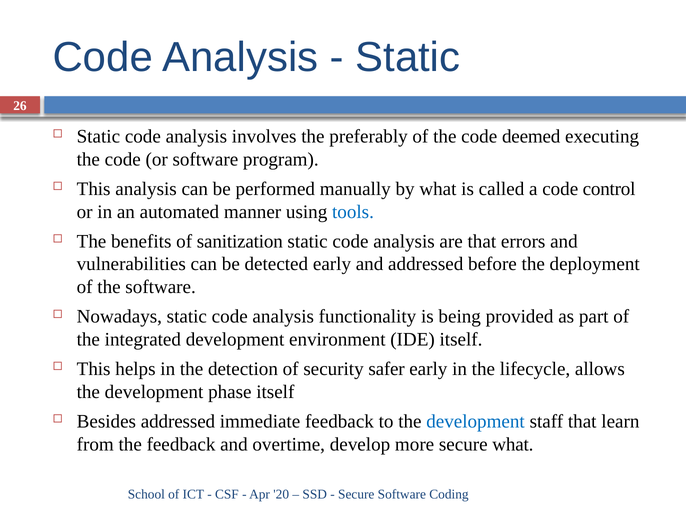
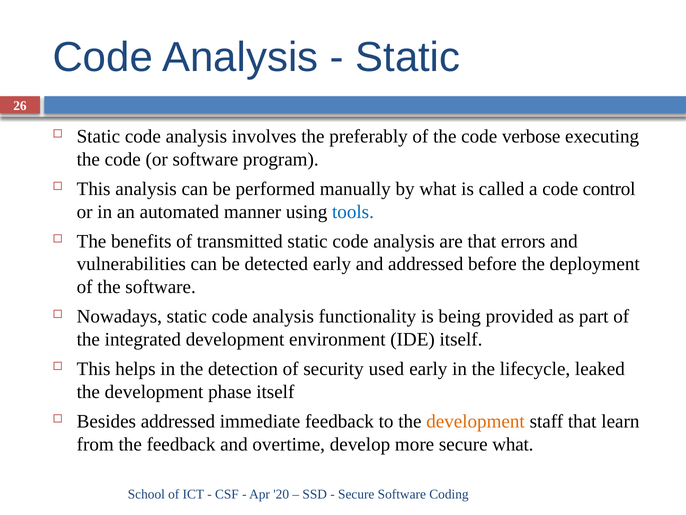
deemed: deemed -> verbose
sanitization: sanitization -> transmitted
safer: safer -> used
allows: allows -> leaked
development at (476, 421) colour: blue -> orange
